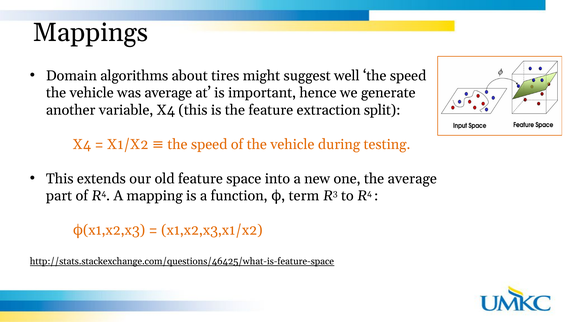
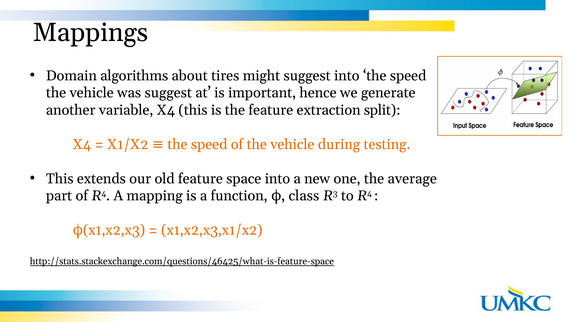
suggest well: well -> into
was average: average -> suggest
term: term -> class
